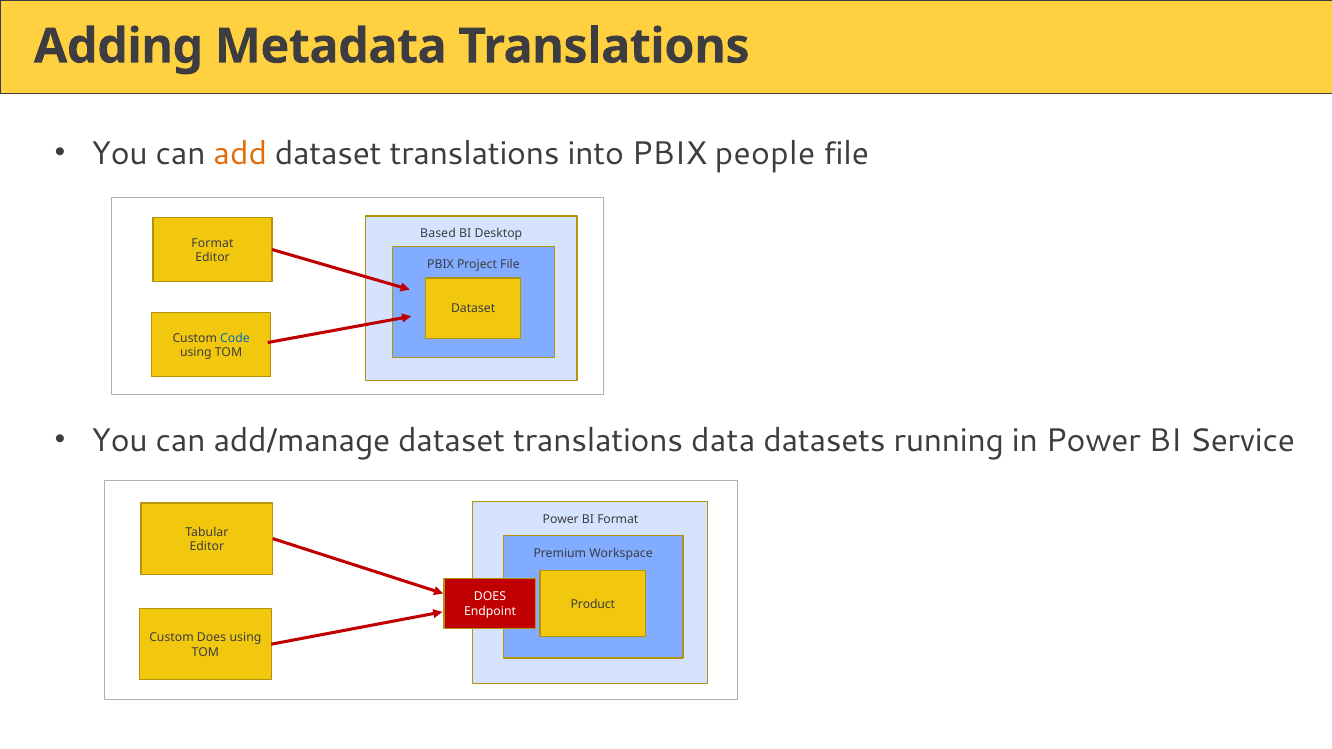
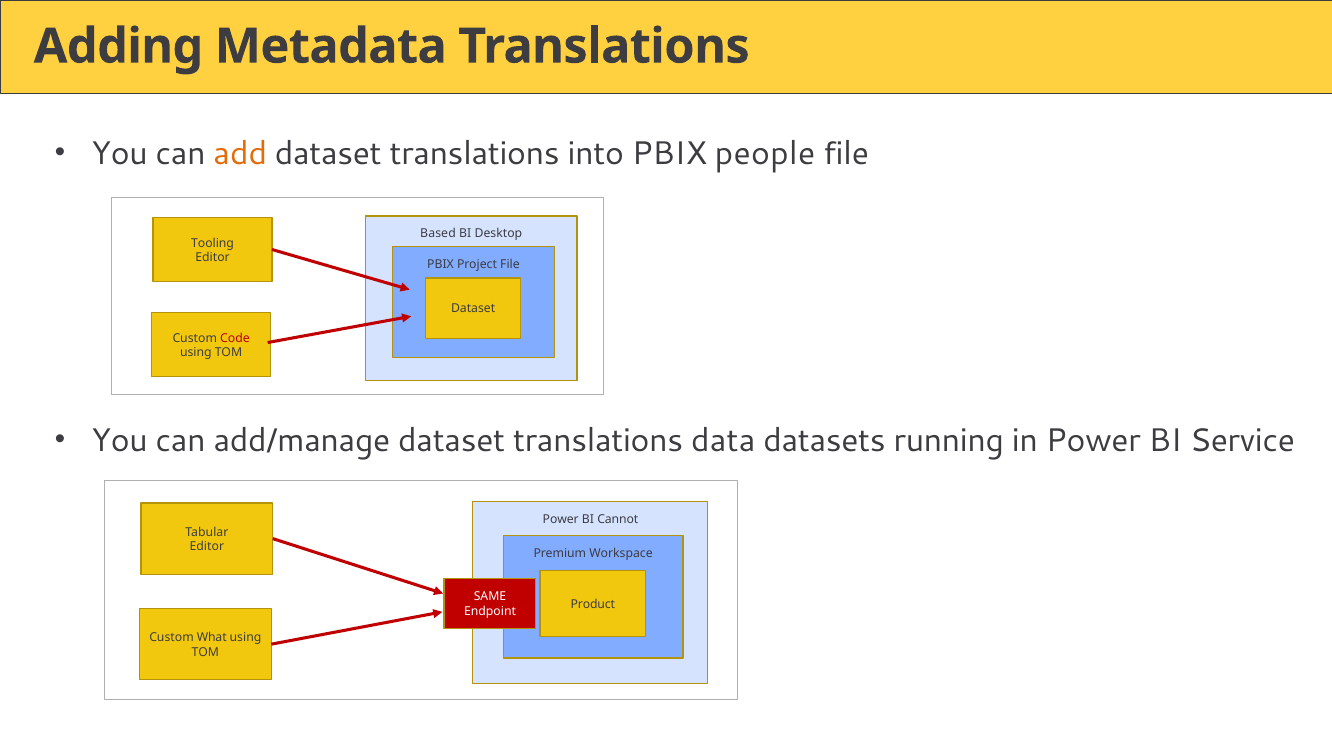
Format at (212, 243): Format -> Tooling
Code colour: blue -> red
BI Format: Format -> Cannot
DOES at (490, 597): DOES -> SAME
Custom Does: Does -> What
